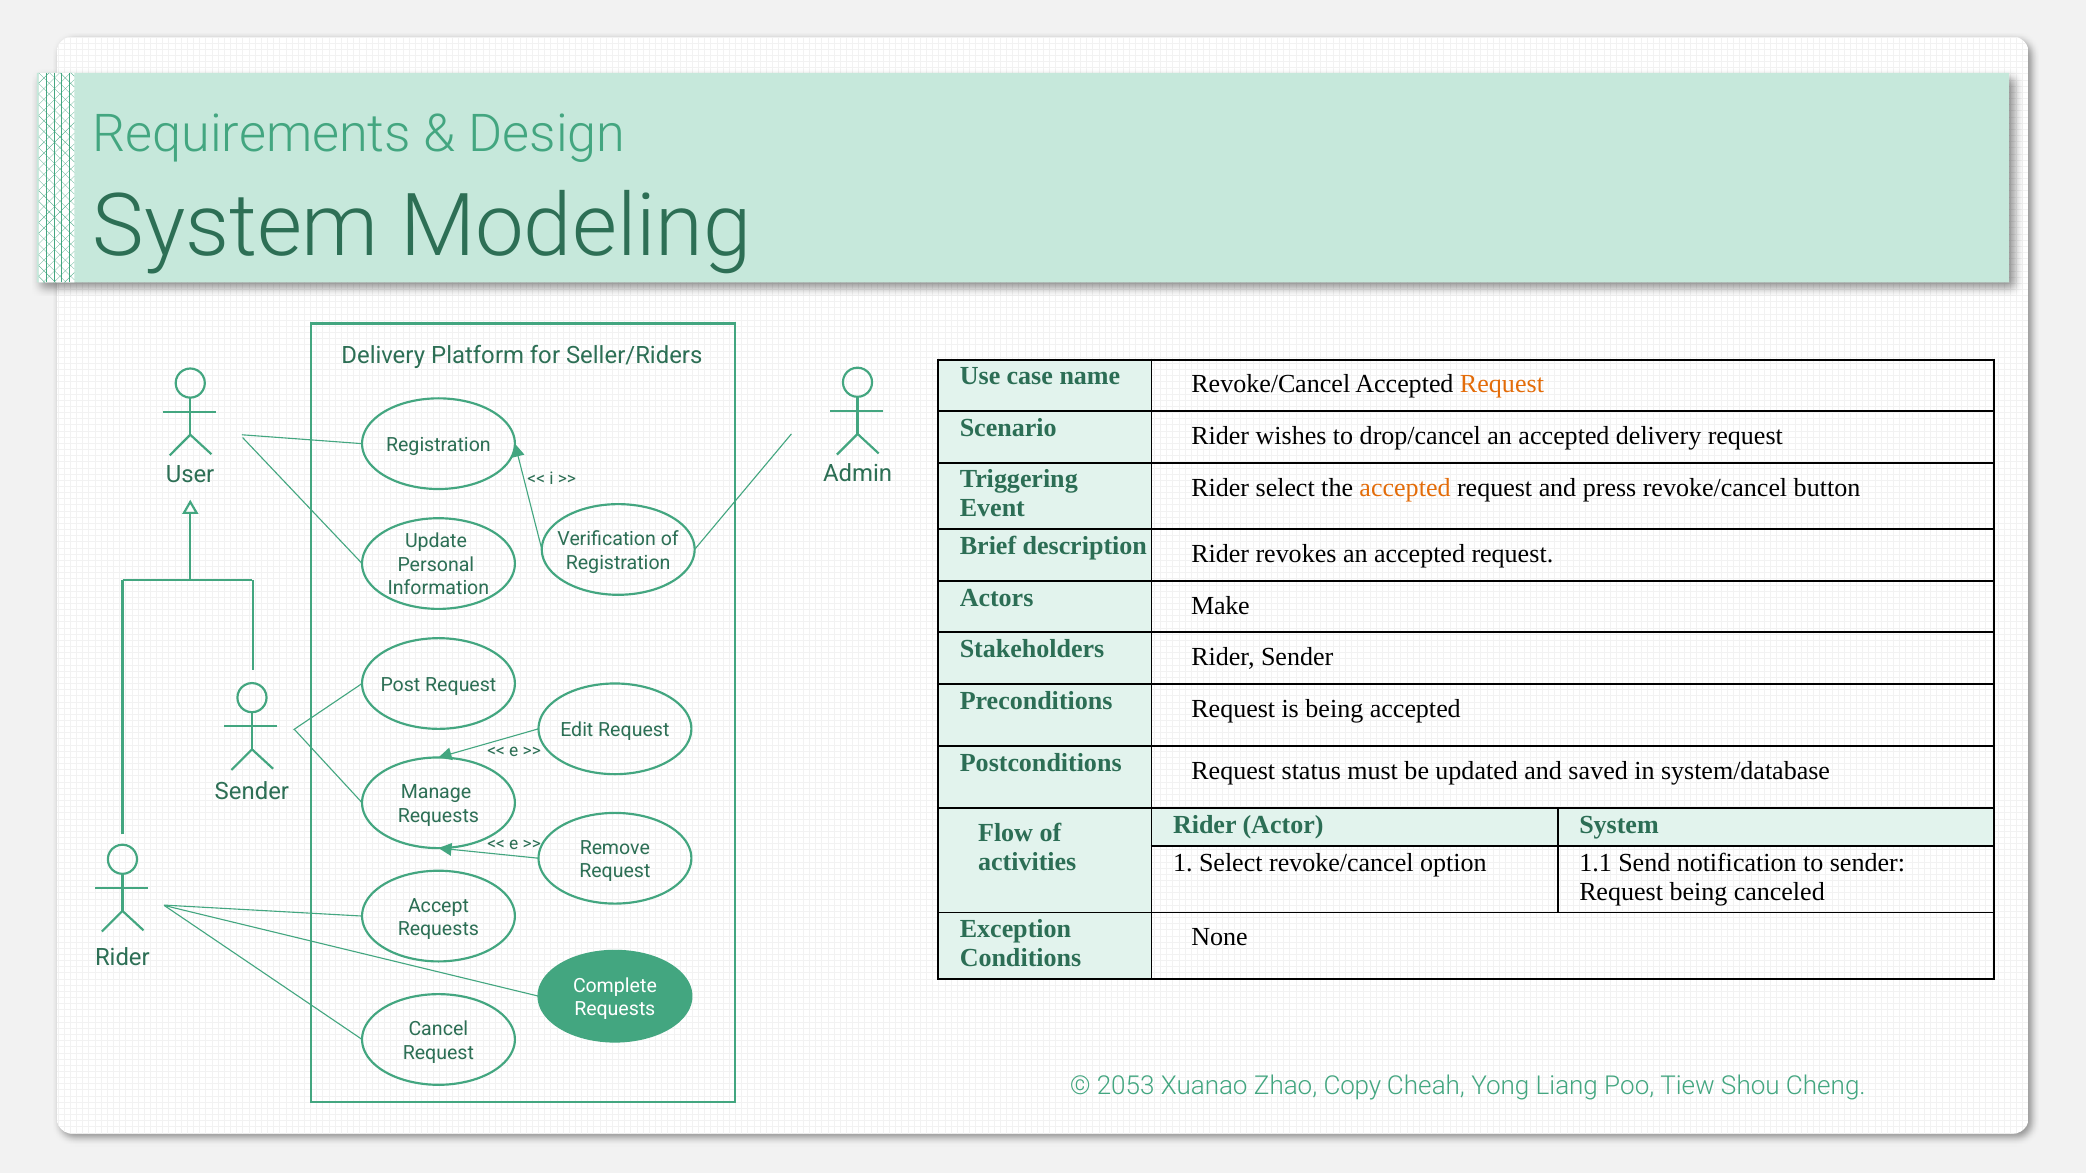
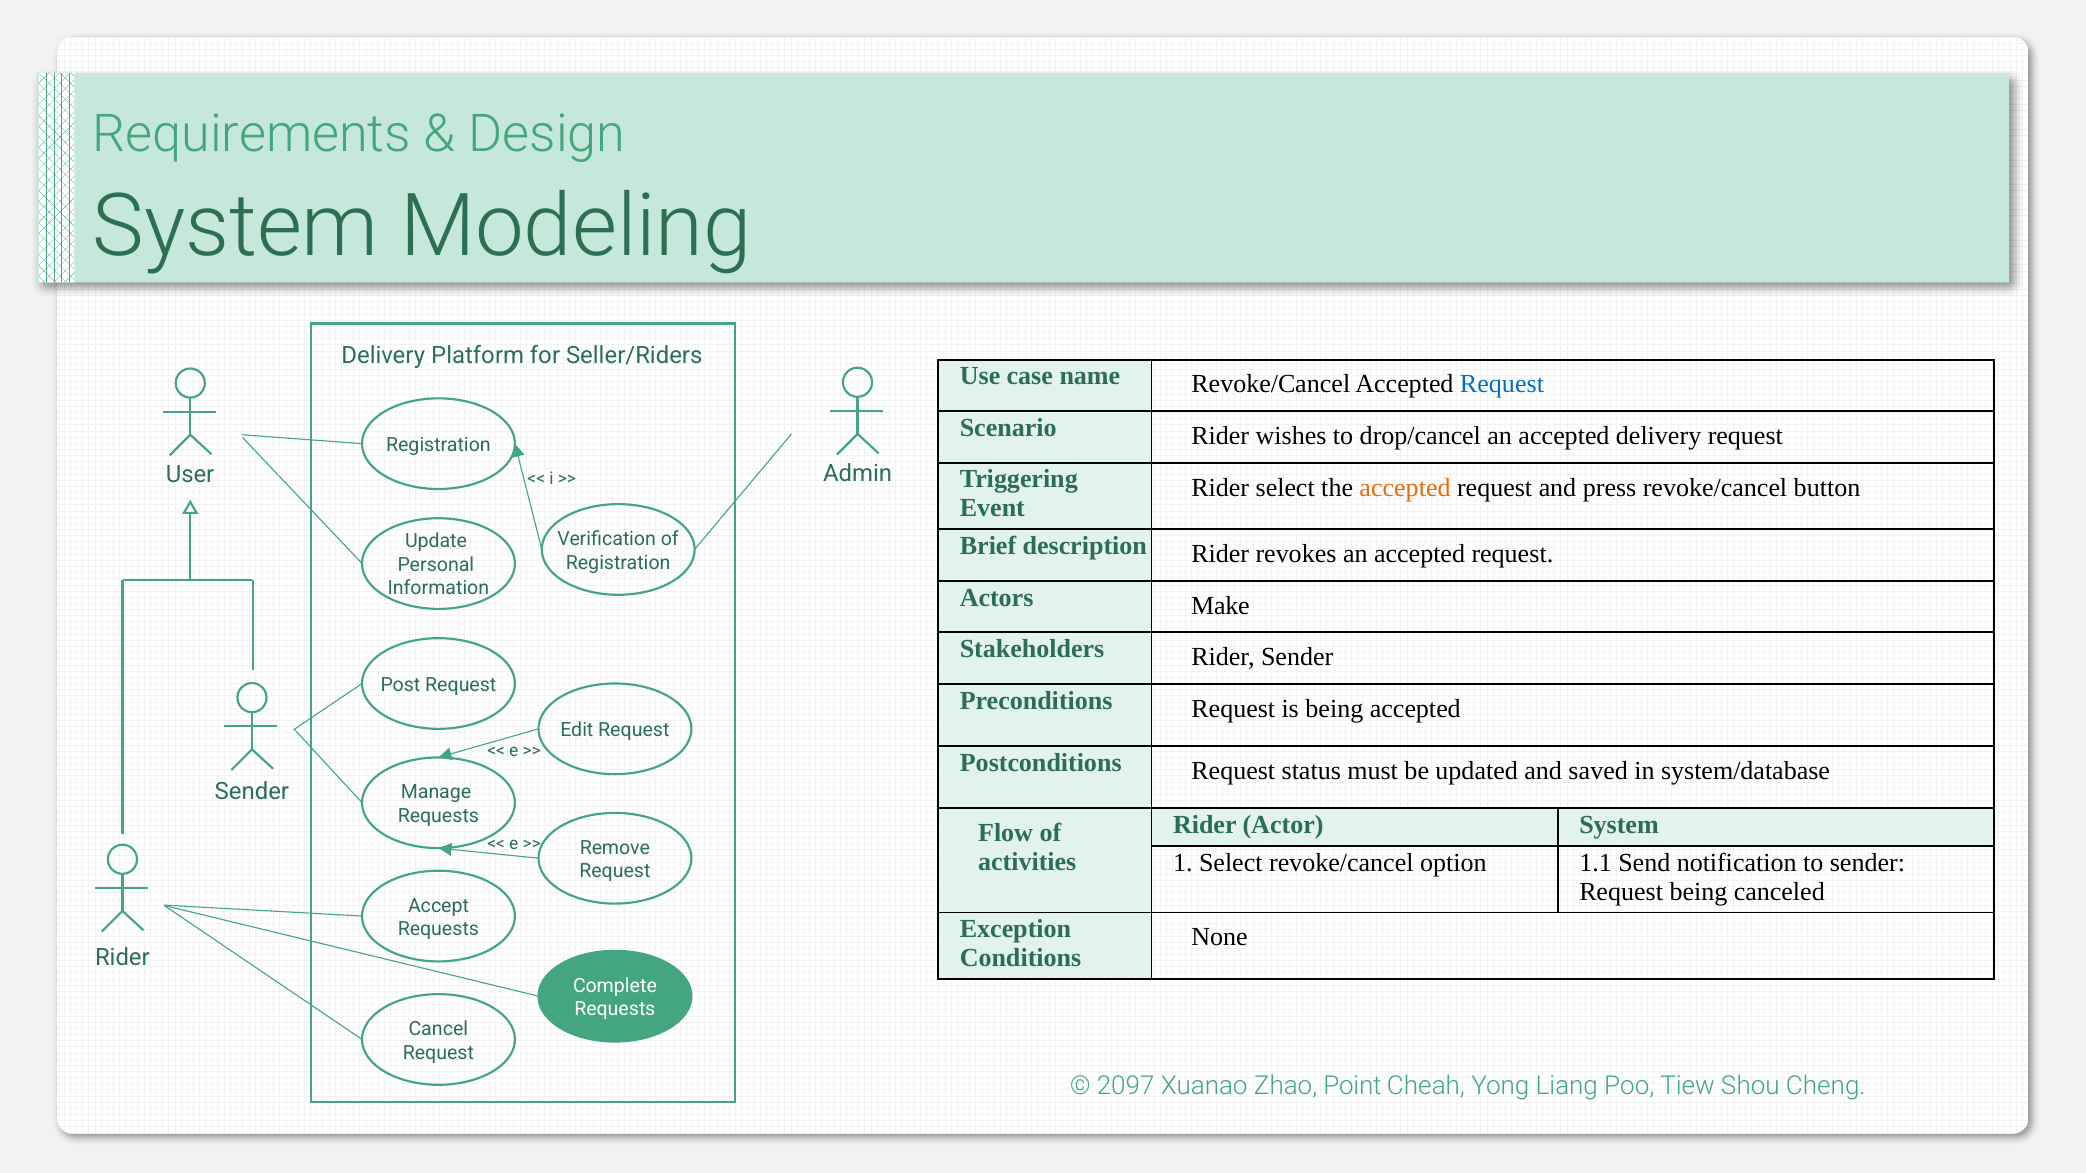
Request at (1502, 384) colour: orange -> blue
2053: 2053 -> 2097
Copy: Copy -> Point
